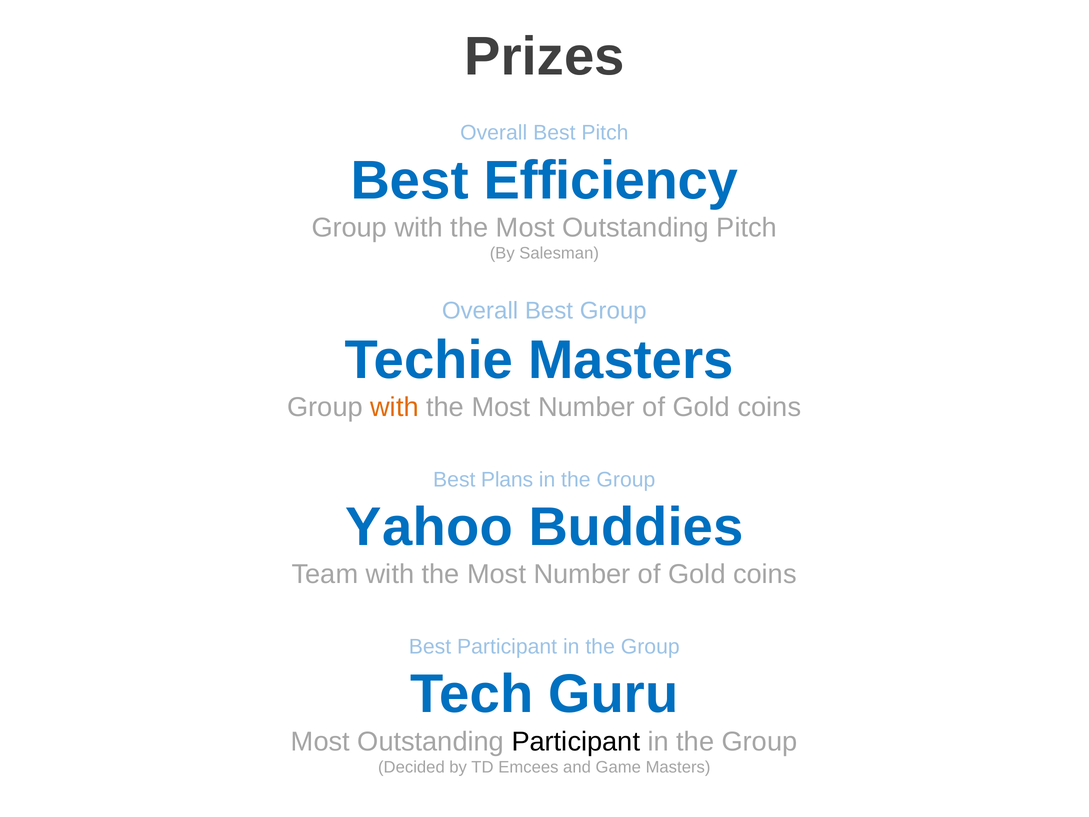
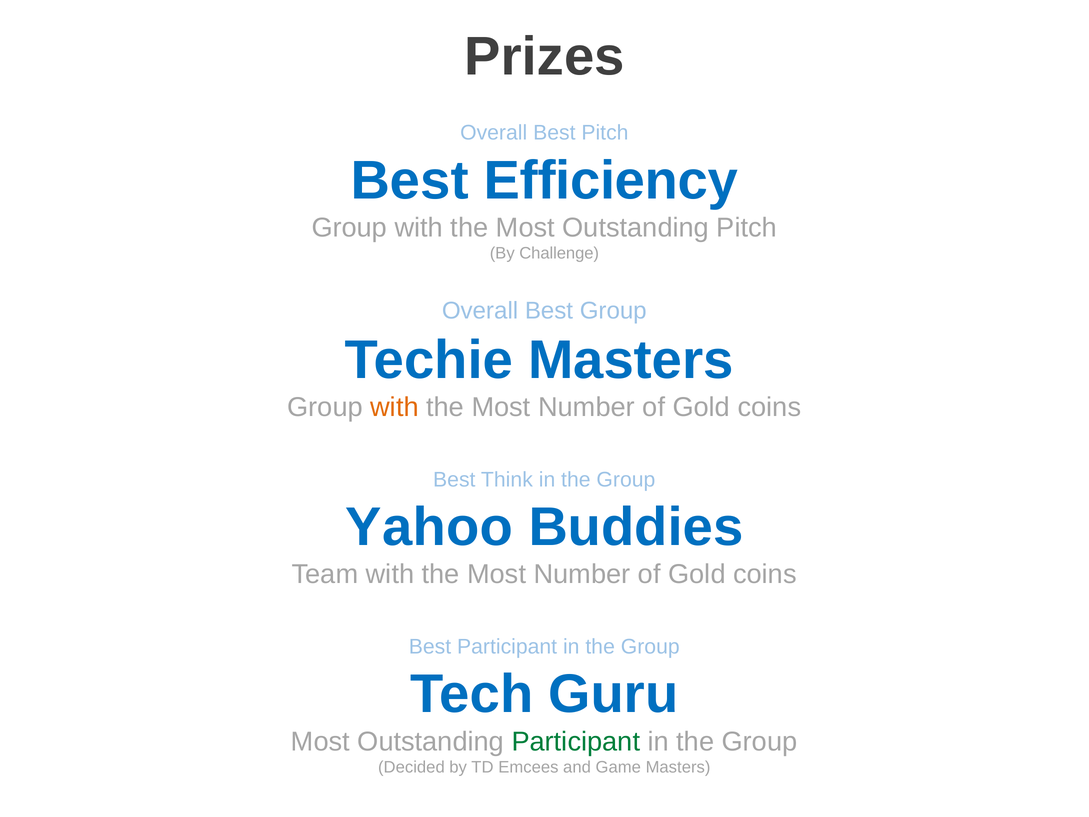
Salesman: Salesman -> Challenge
Plans: Plans -> Think
Participant at (576, 741) colour: black -> green
